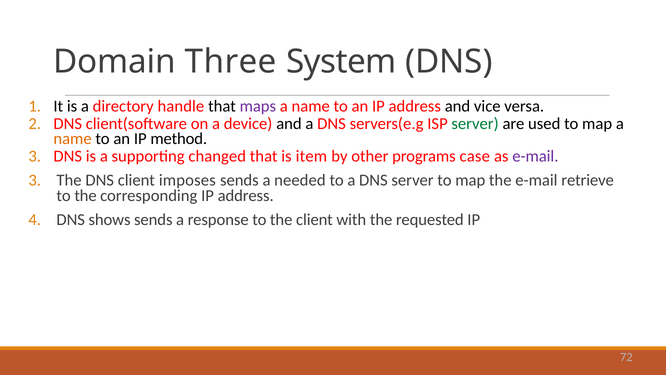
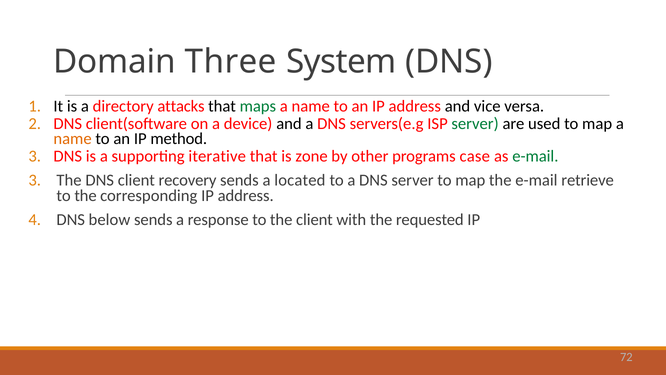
handle: handle -> attacks
maps colour: purple -> green
changed: changed -> iterative
item: item -> zone
e-mail at (535, 156) colour: purple -> green
imposes: imposes -> recovery
needed: needed -> located
shows: shows -> below
